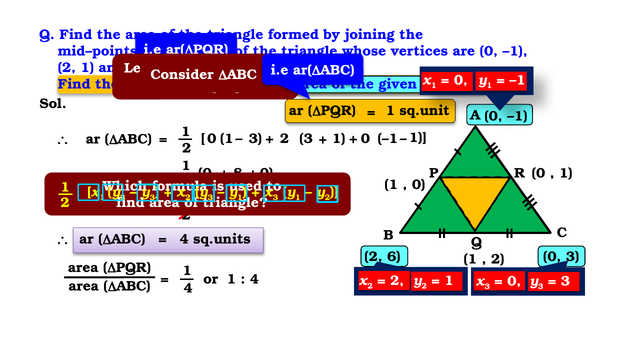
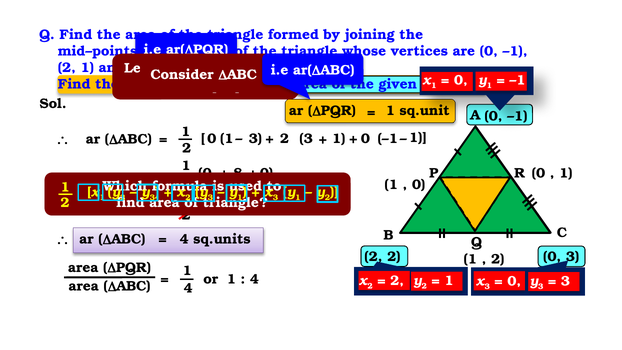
2 6: 6 -> 2
